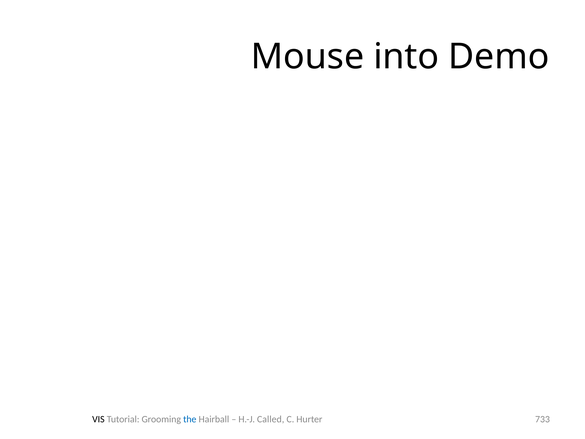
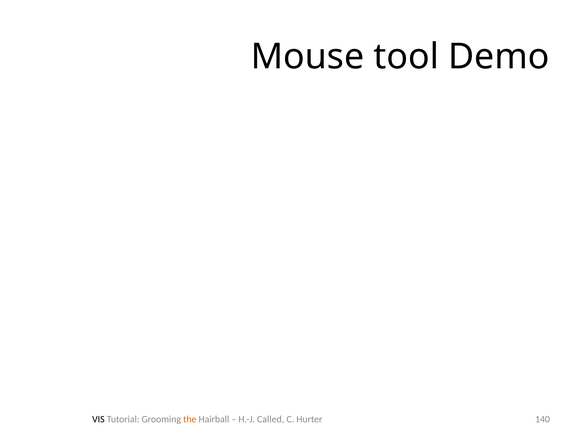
into: into -> tool
the colour: blue -> orange
733: 733 -> 140
